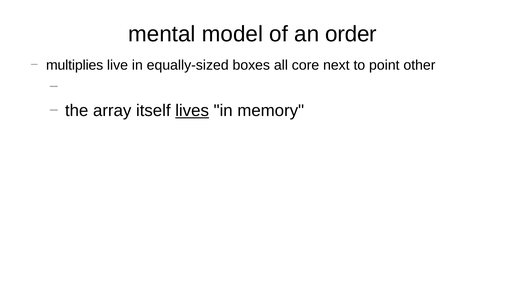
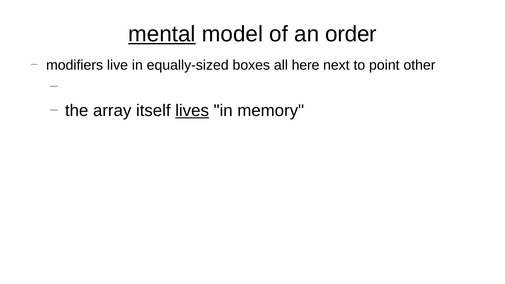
mental underline: none -> present
multiplies: multiplies -> modifiers
core: core -> here
